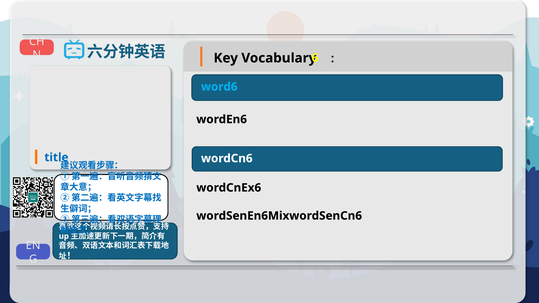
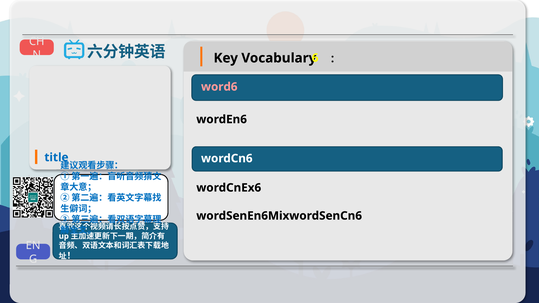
word6 colour: light blue -> pink
